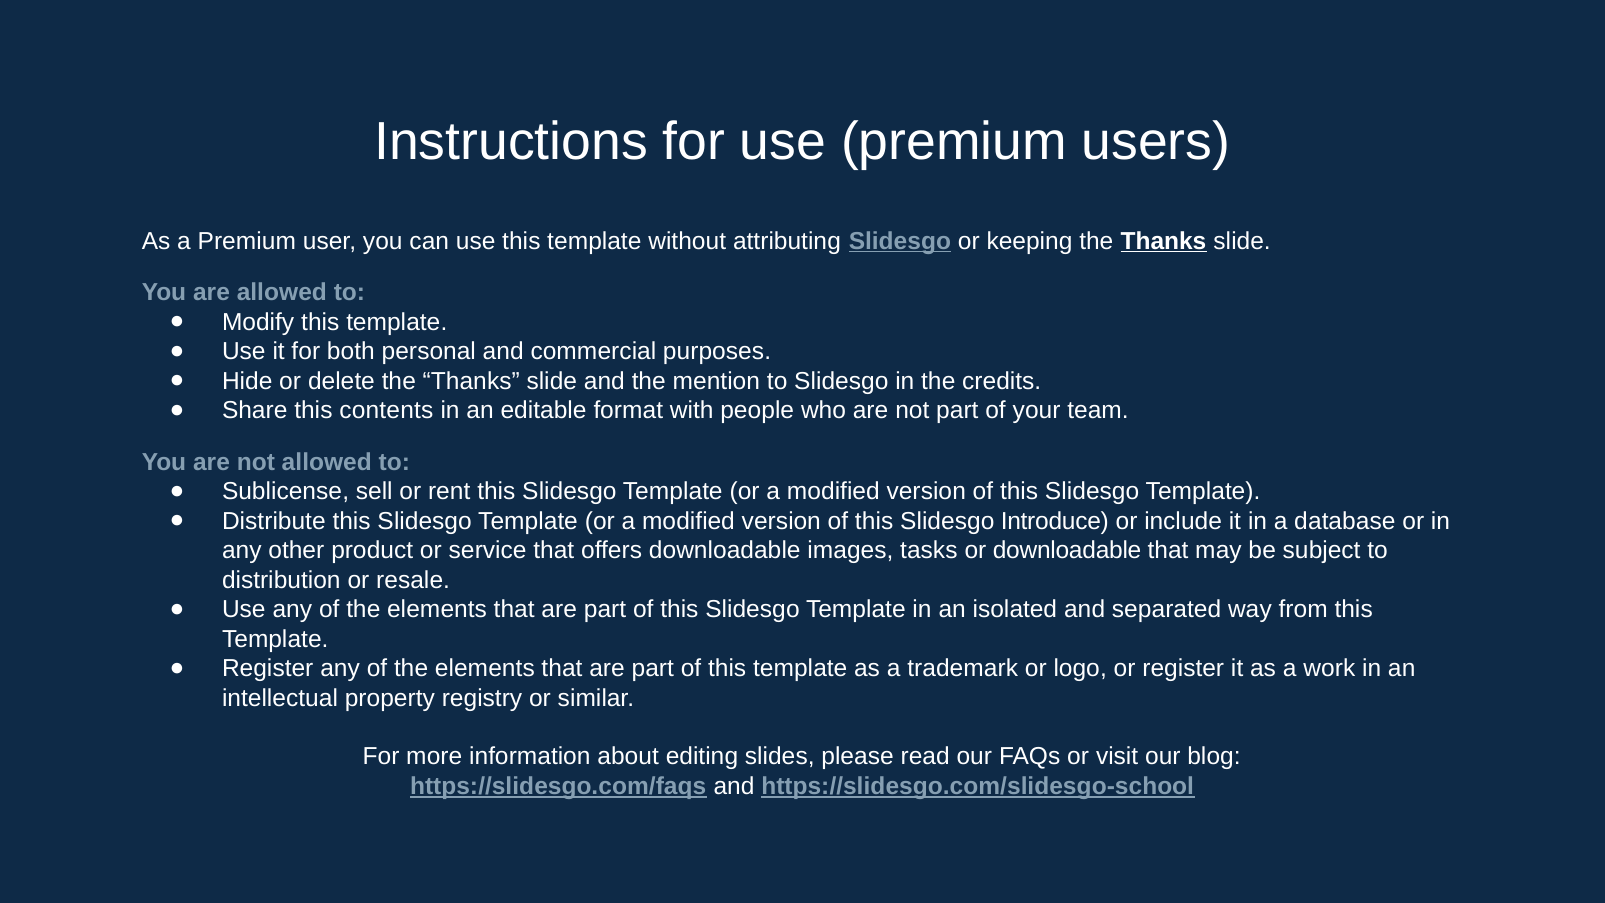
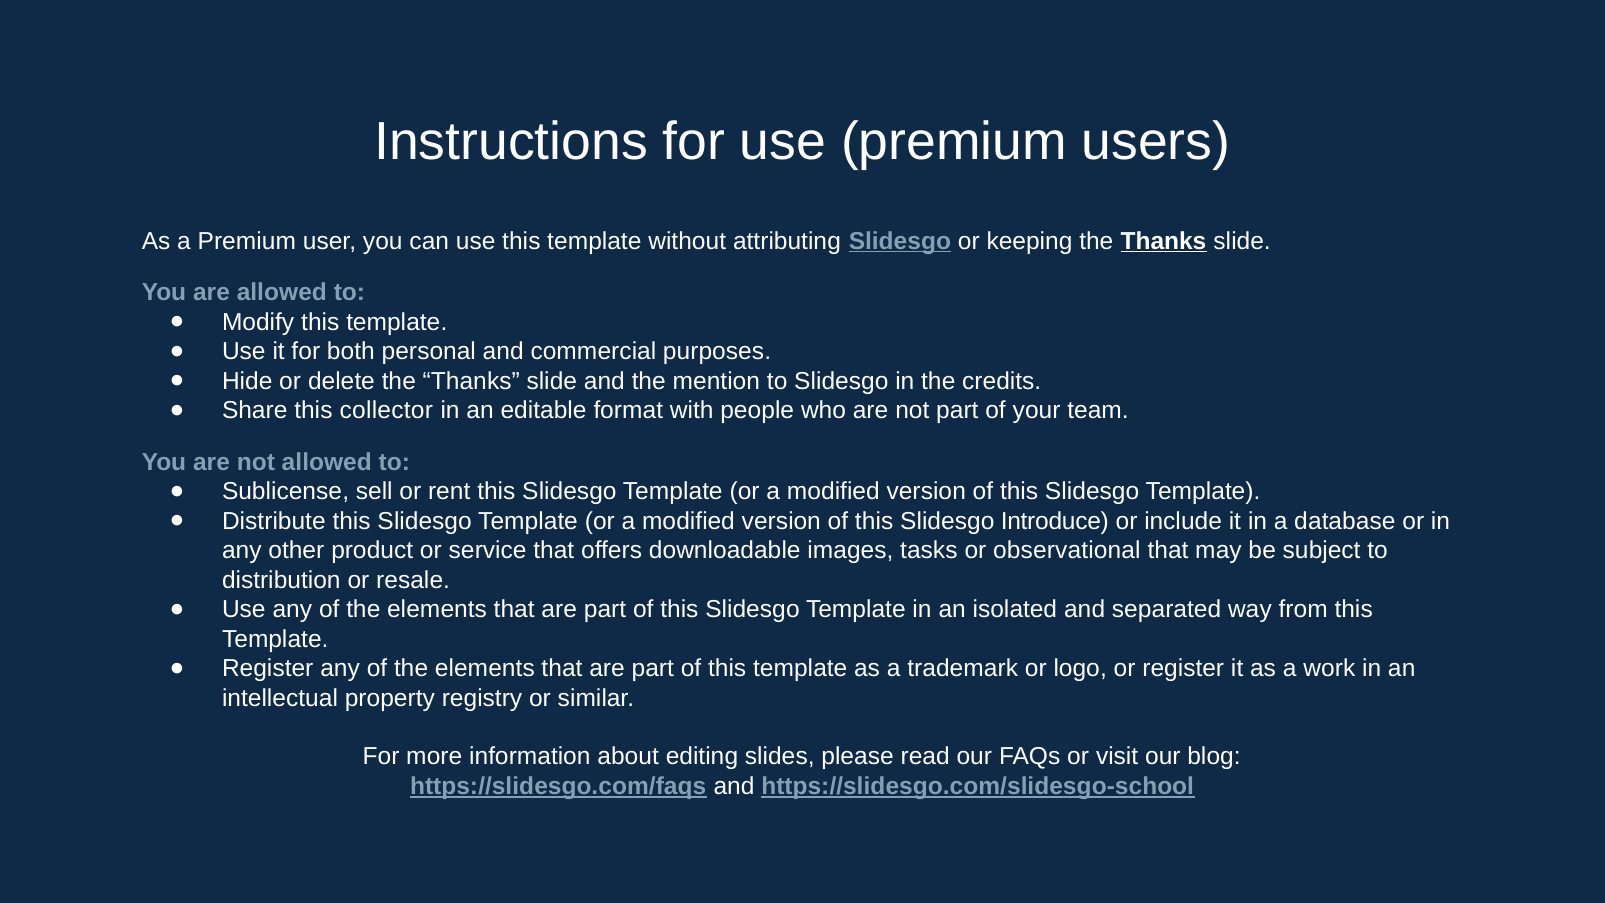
contents: contents -> collector
or downloadable: downloadable -> observational
